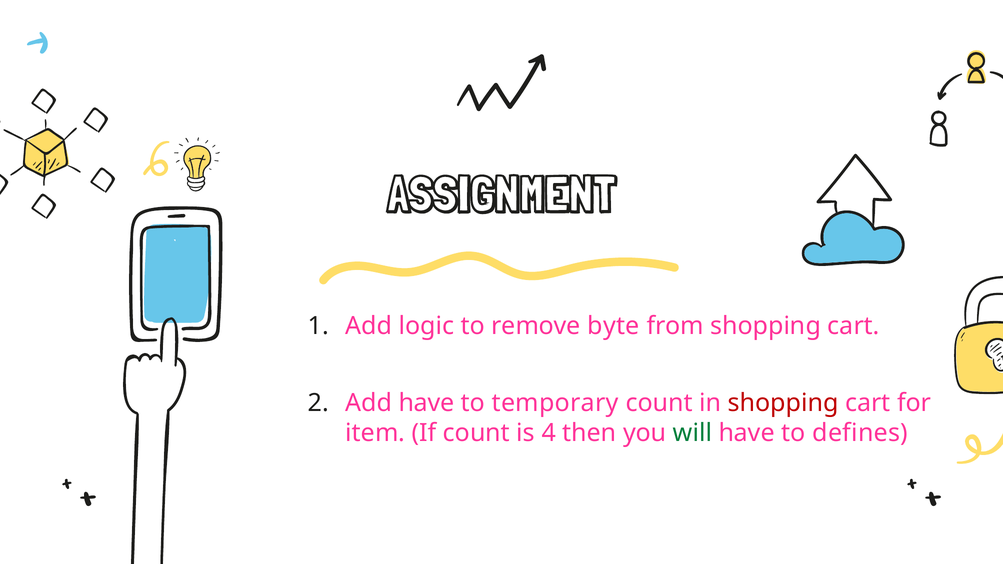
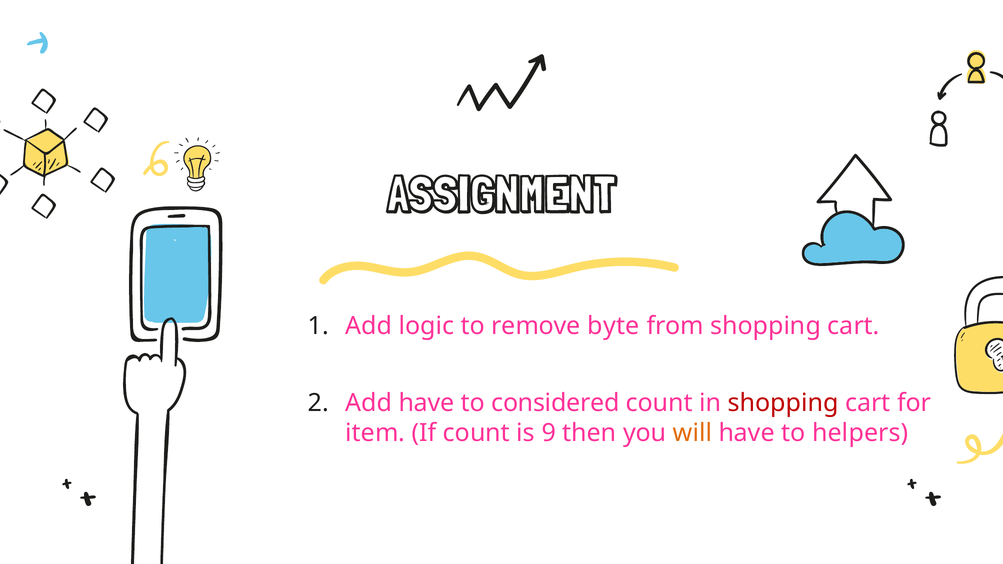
temporary: temporary -> considered
4: 4 -> 9
will colour: green -> orange
defines: defines -> helpers
